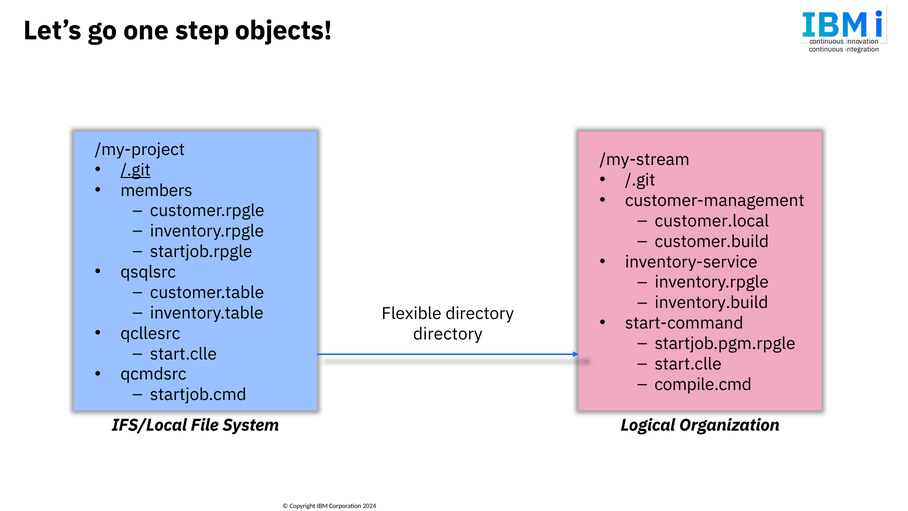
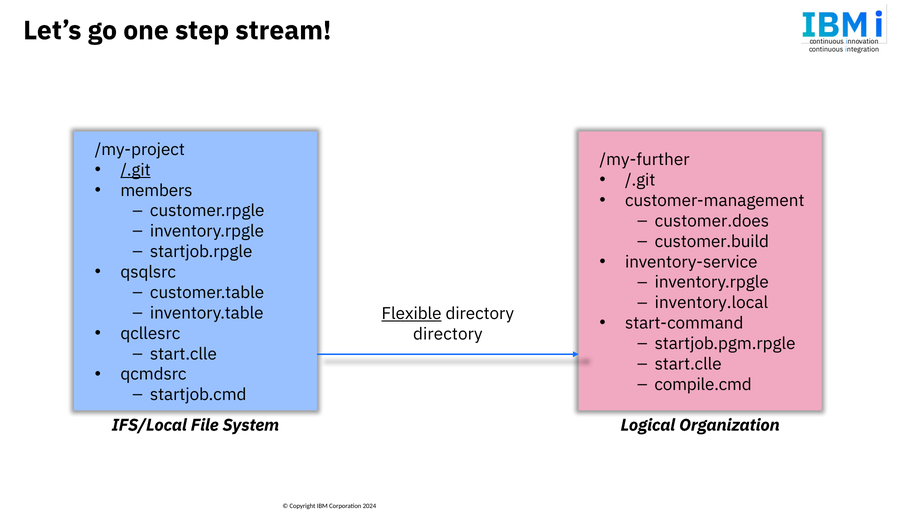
objects: objects -> stream
/my-stream: /my-stream -> /my-further
customer.local: customer.local -> customer.does
inventory.build: inventory.build -> inventory.local
Flexible underline: none -> present
